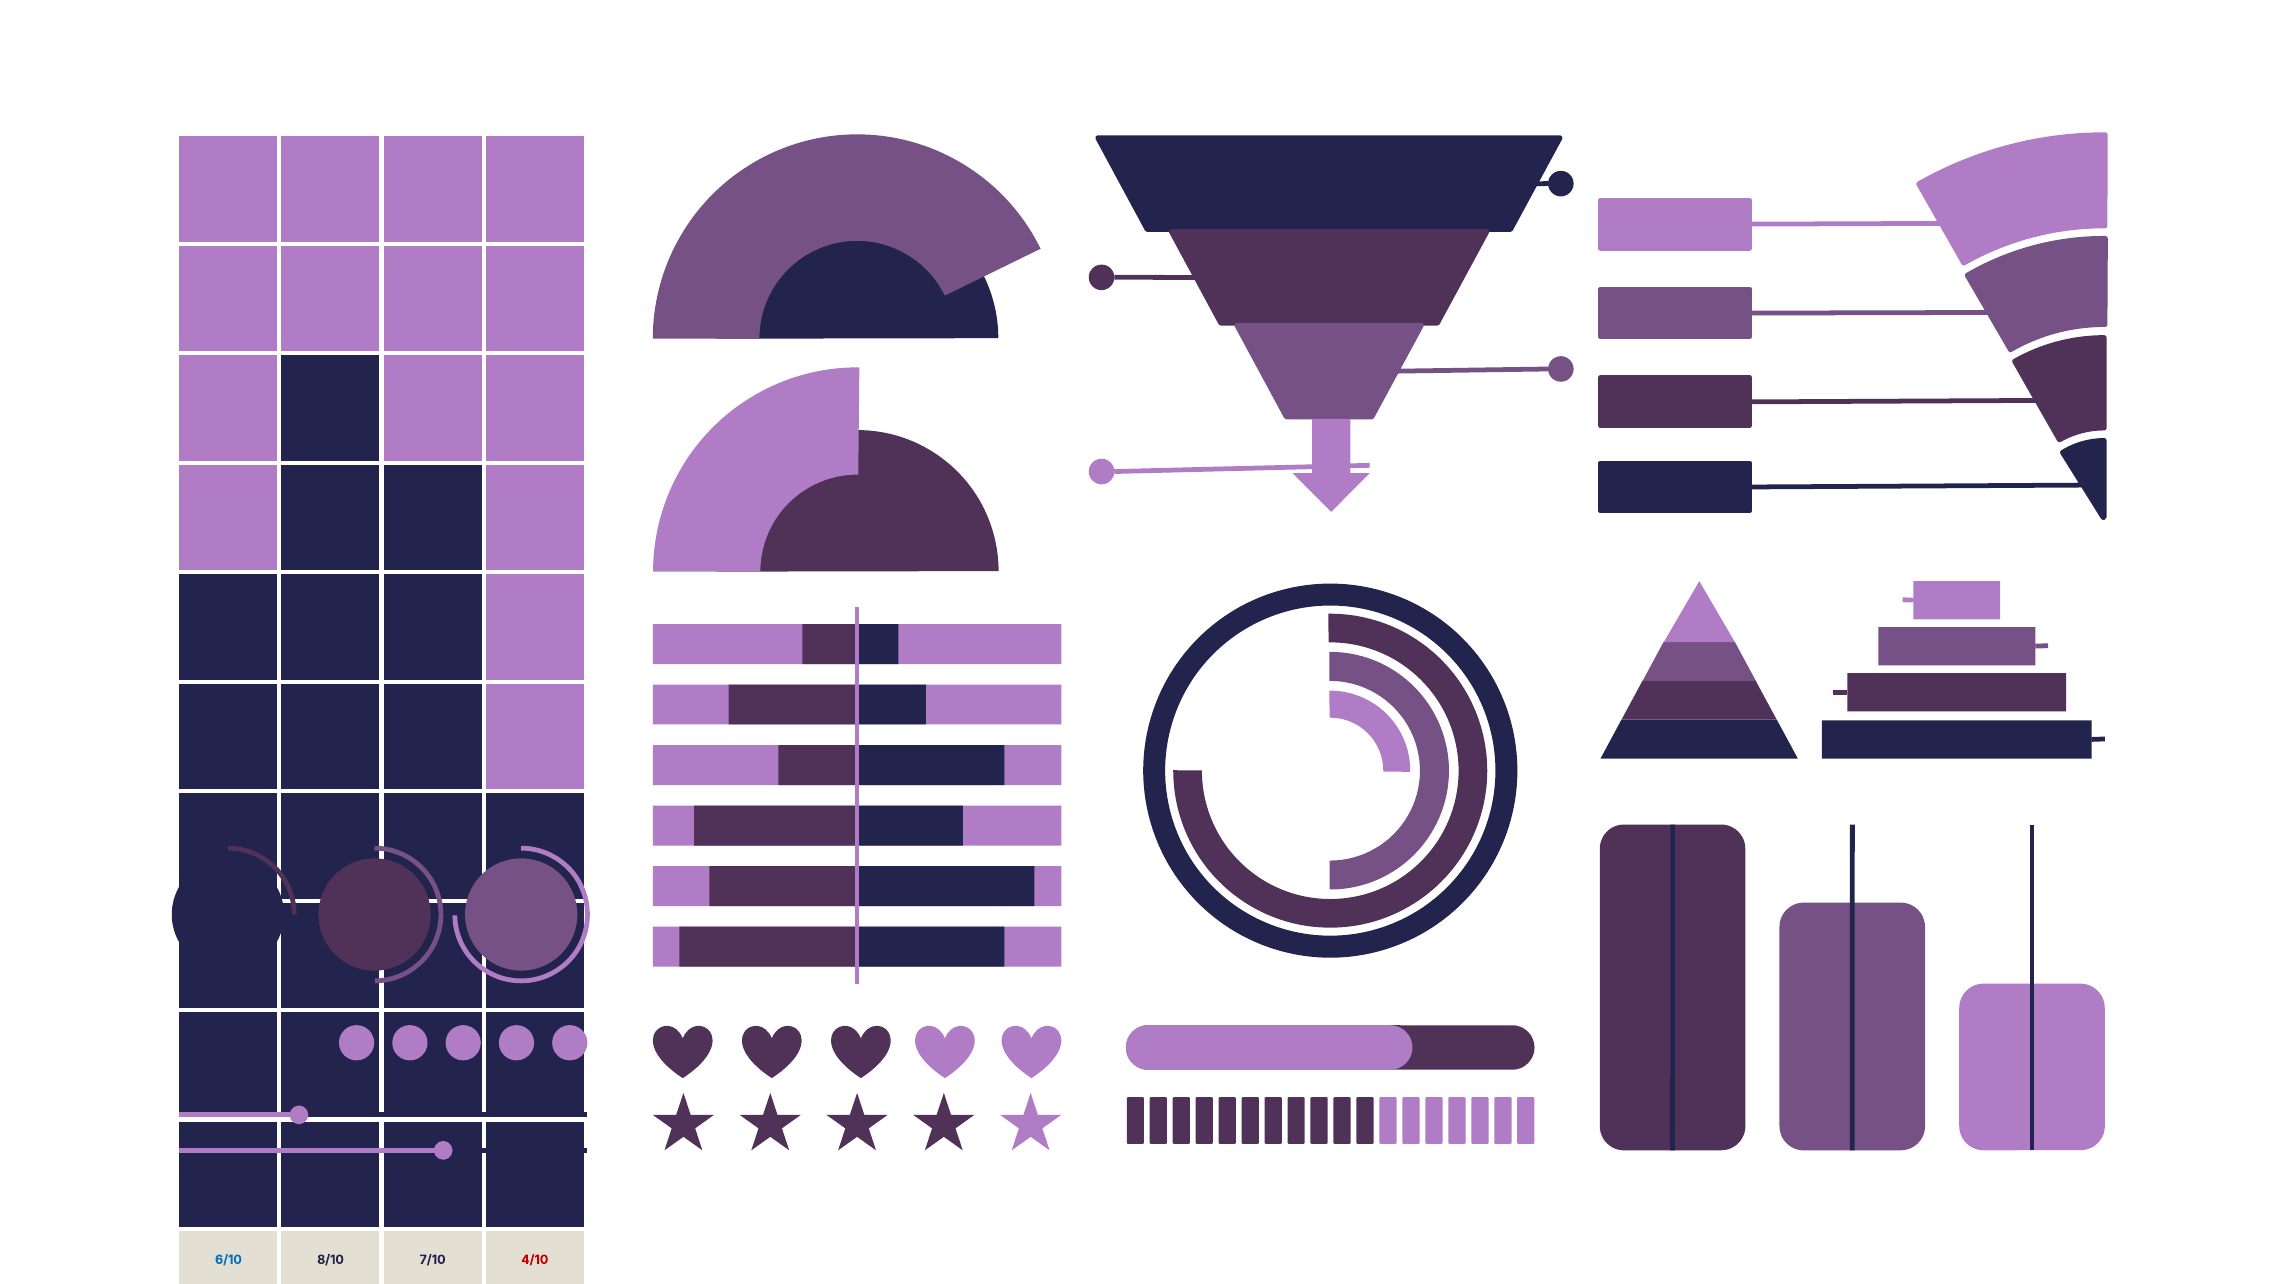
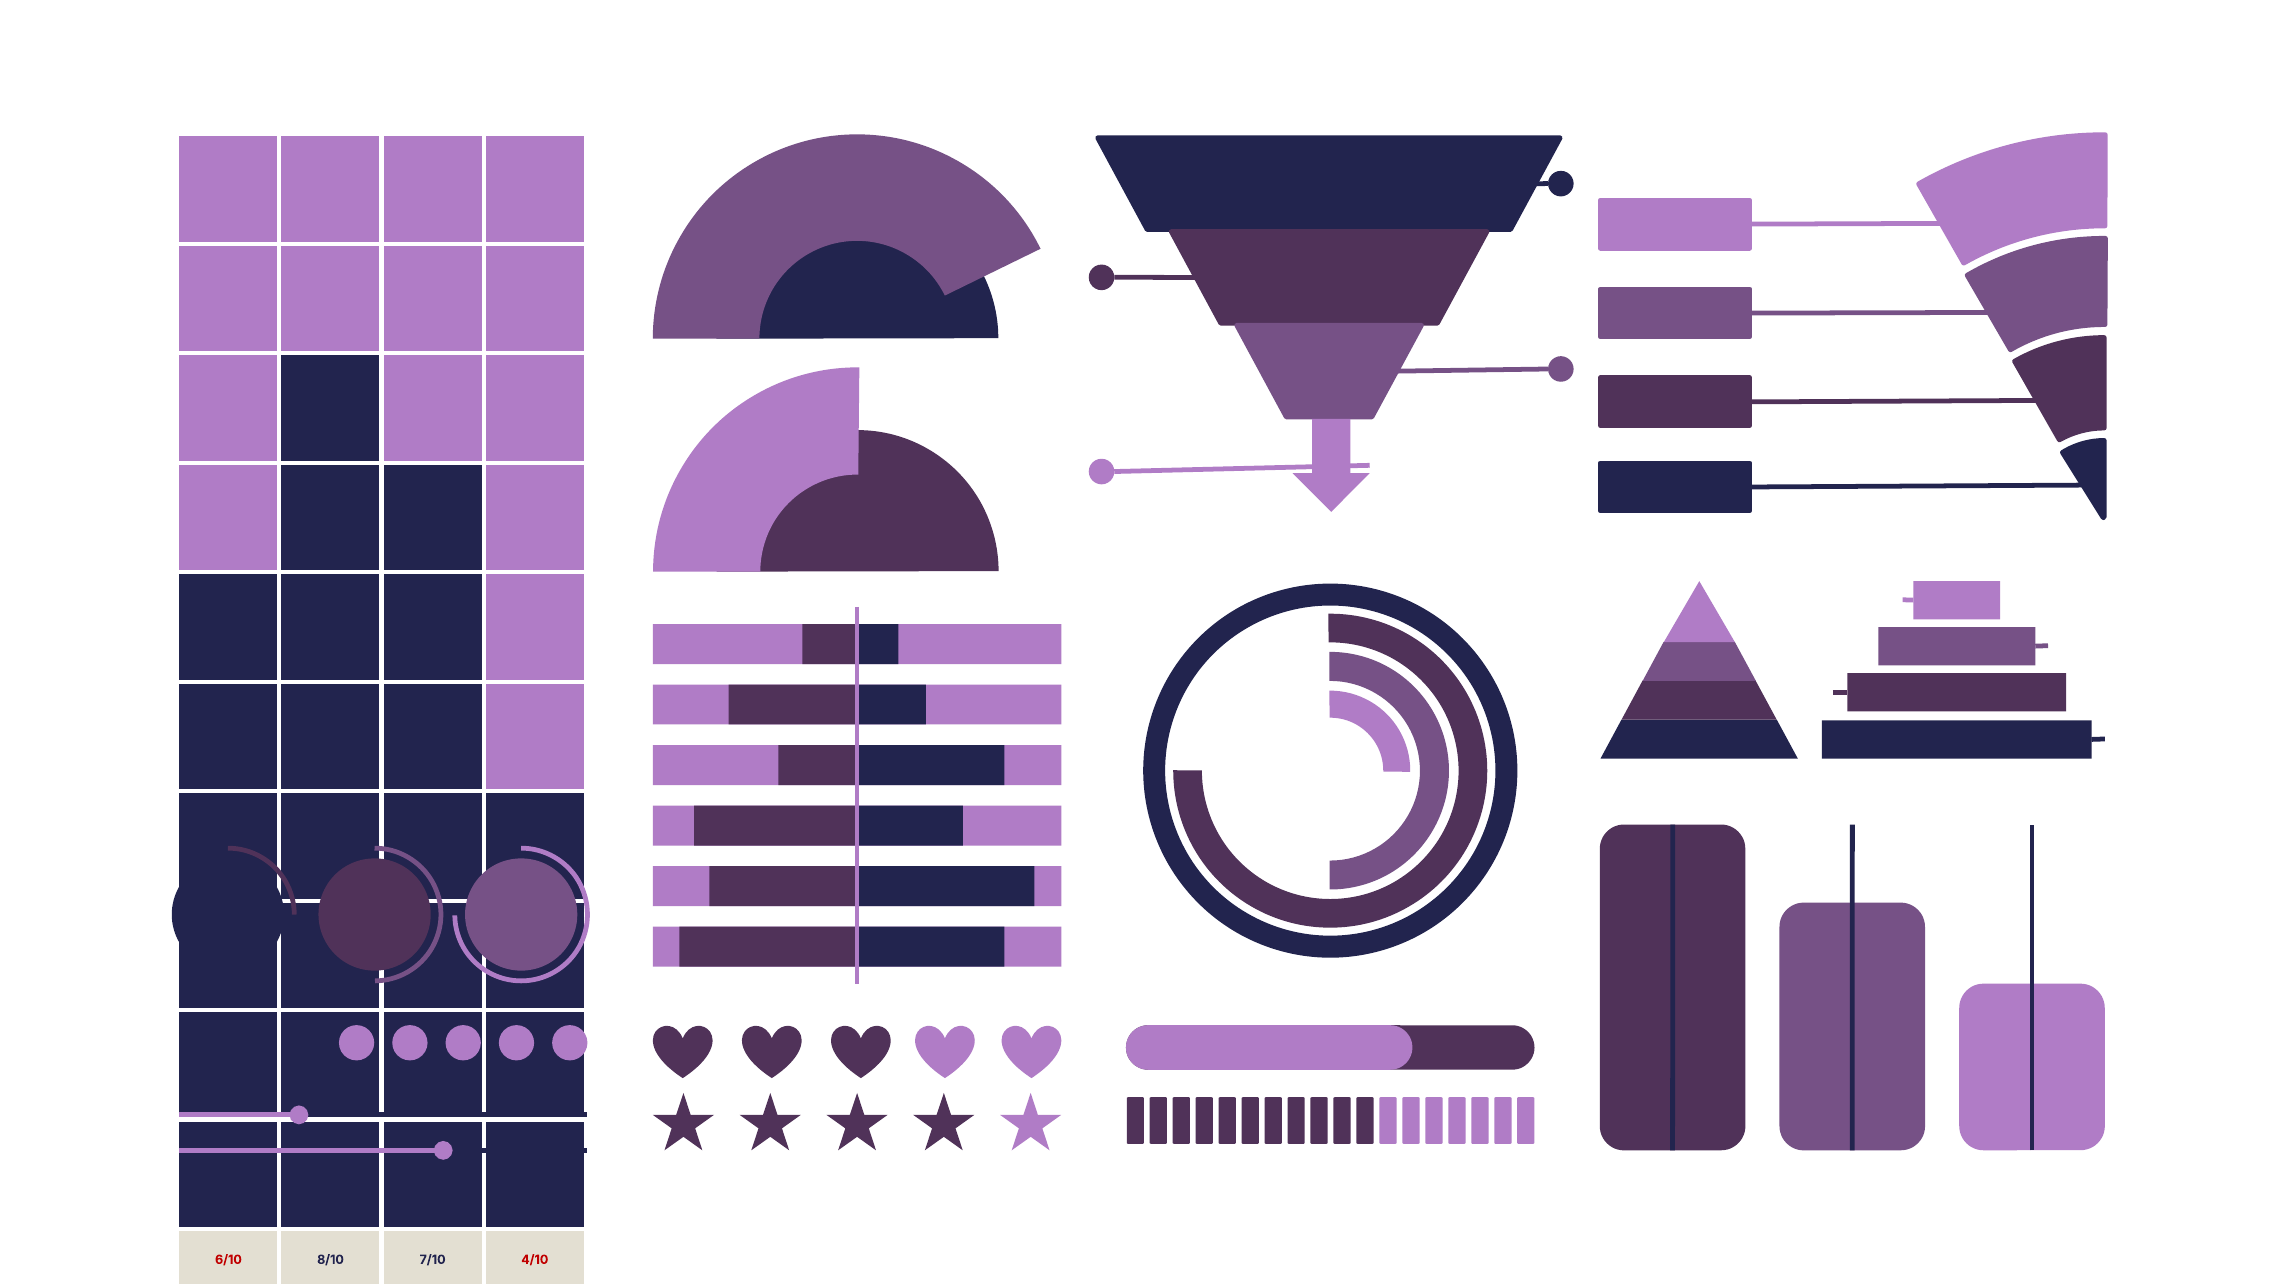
6/10 colour: blue -> red
